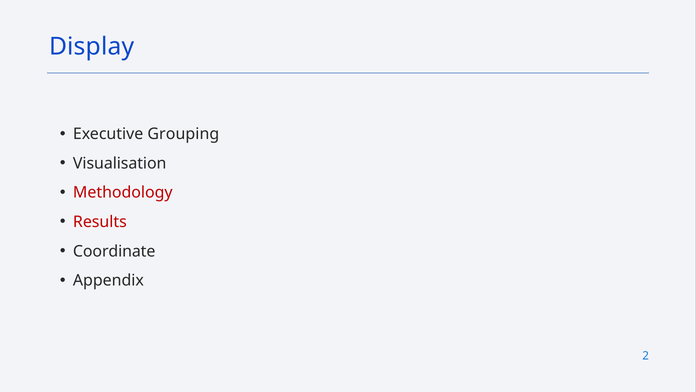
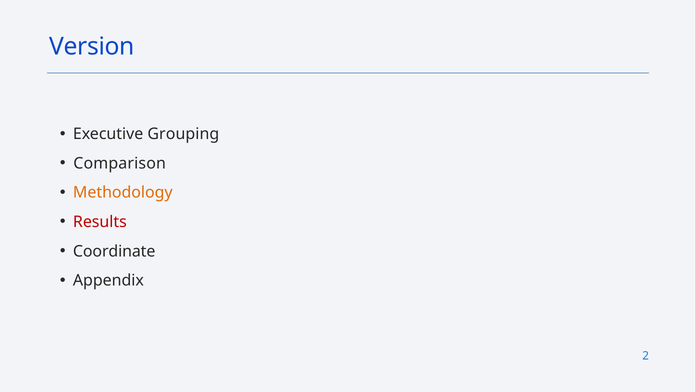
Display: Display -> Version
Visualisation: Visualisation -> Comparison
Methodology colour: red -> orange
